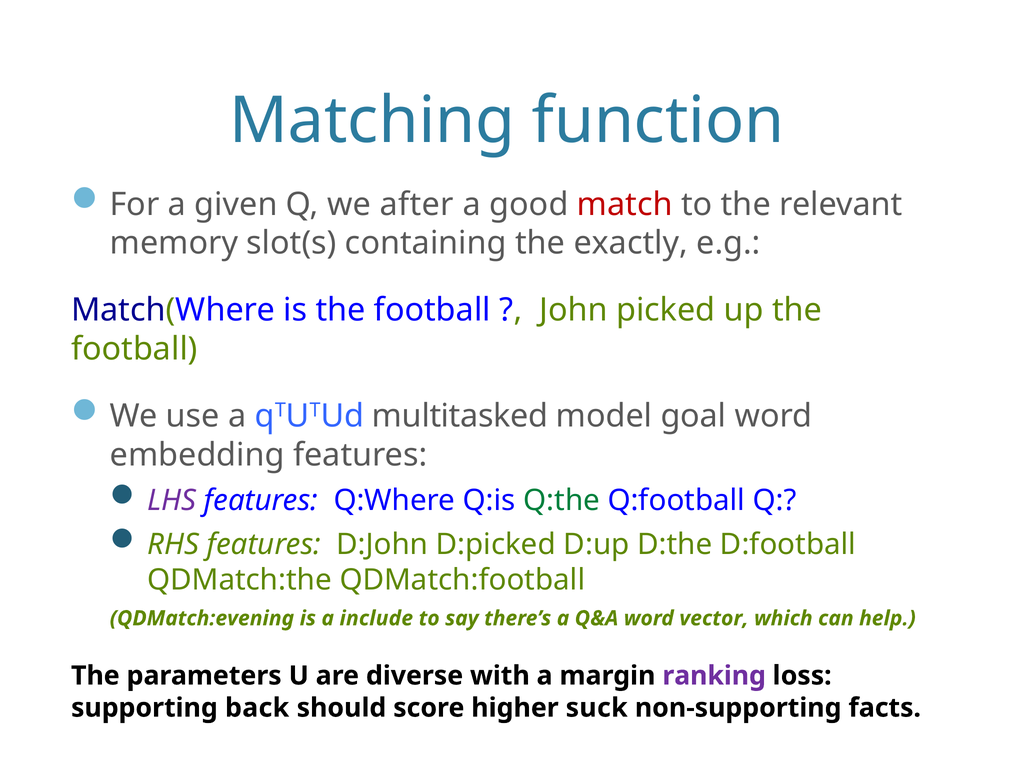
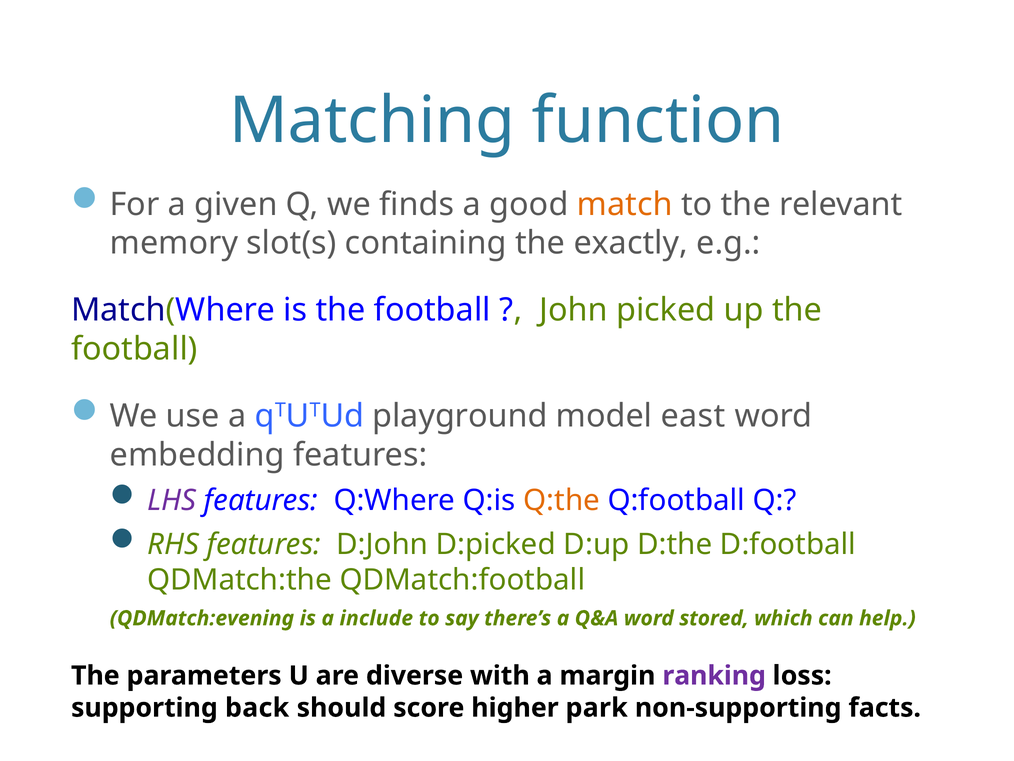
after: after -> finds
match colour: red -> orange
multitasked: multitasked -> playground
goal: goal -> east
Q:the colour: green -> orange
vector: vector -> stored
suck: suck -> park
